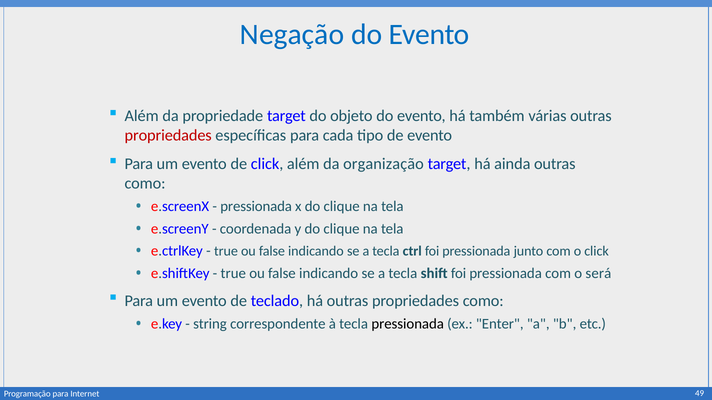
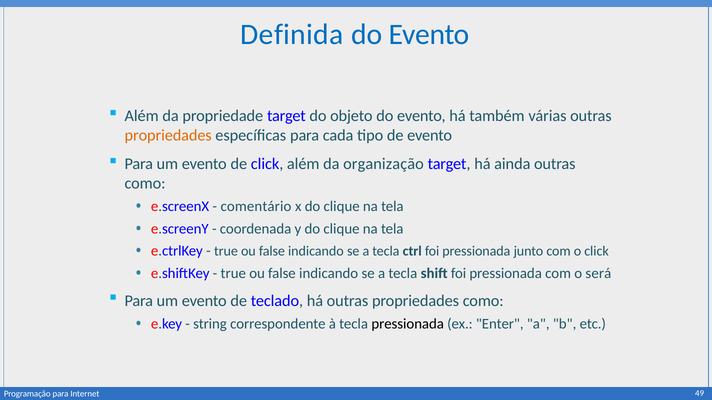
Negação: Negação -> Definida
propriedades at (168, 136) colour: red -> orange
pressionada at (256, 207): pressionada -> comentário
